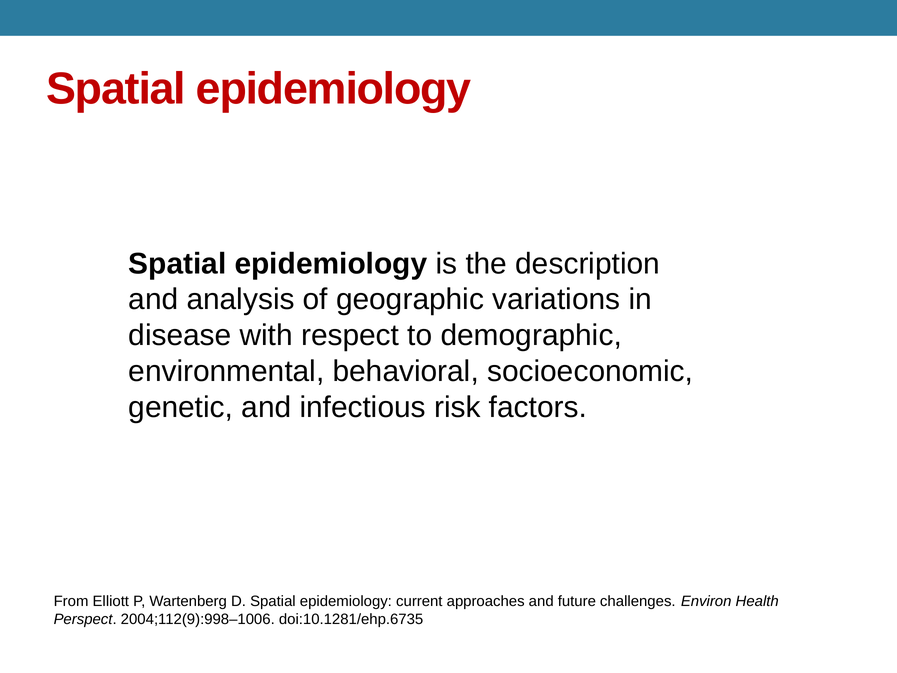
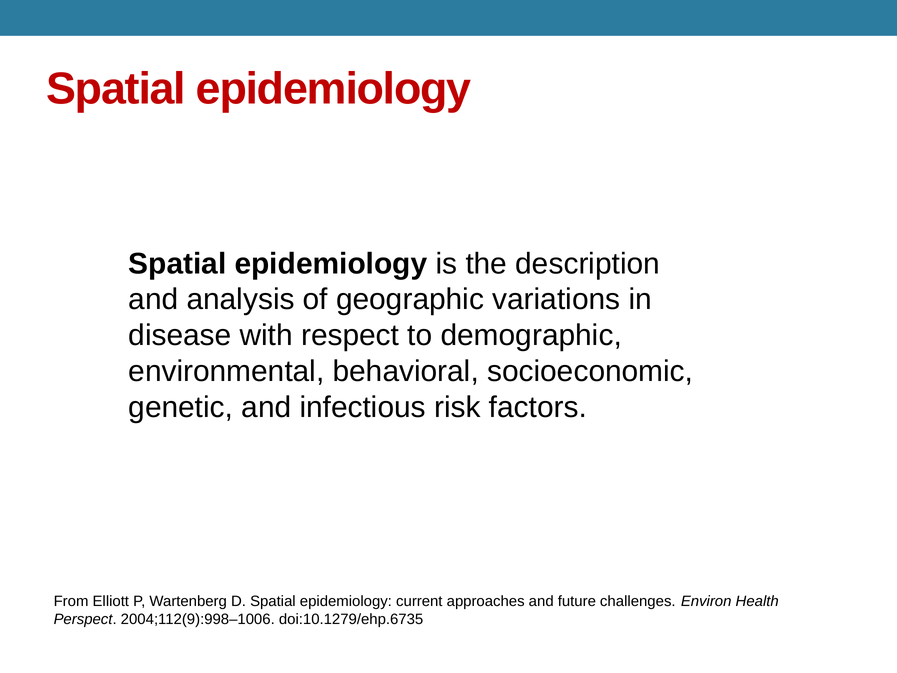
doi:10.1281/ehp.6735: doi:10.1281/ehp.6735 -> doi:10.1279/ehp.6735
